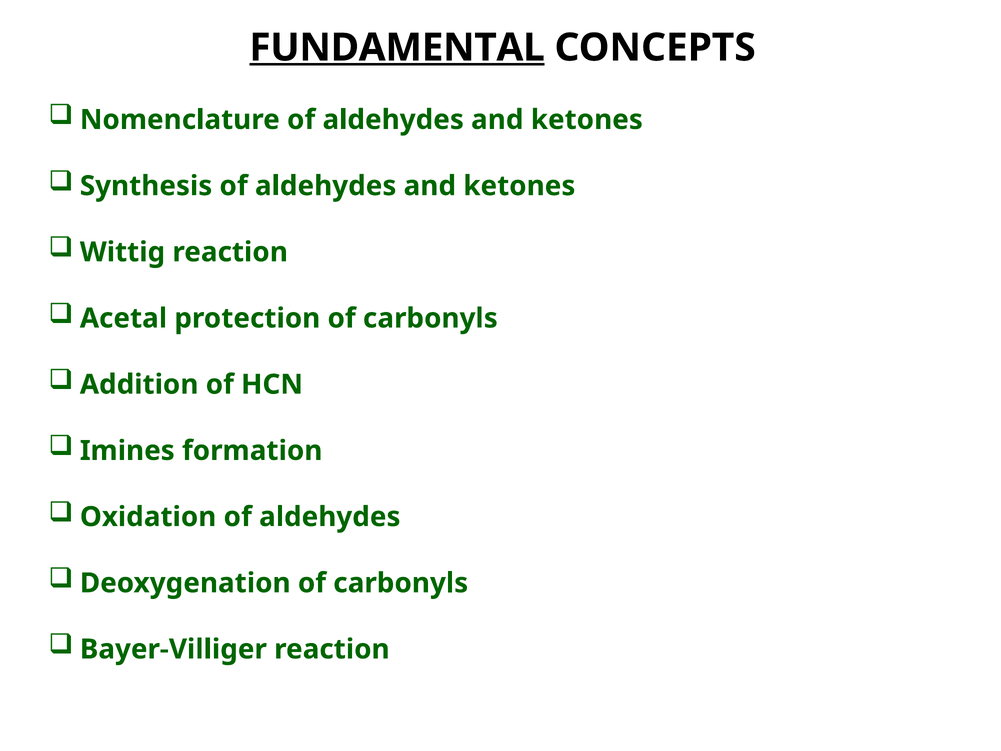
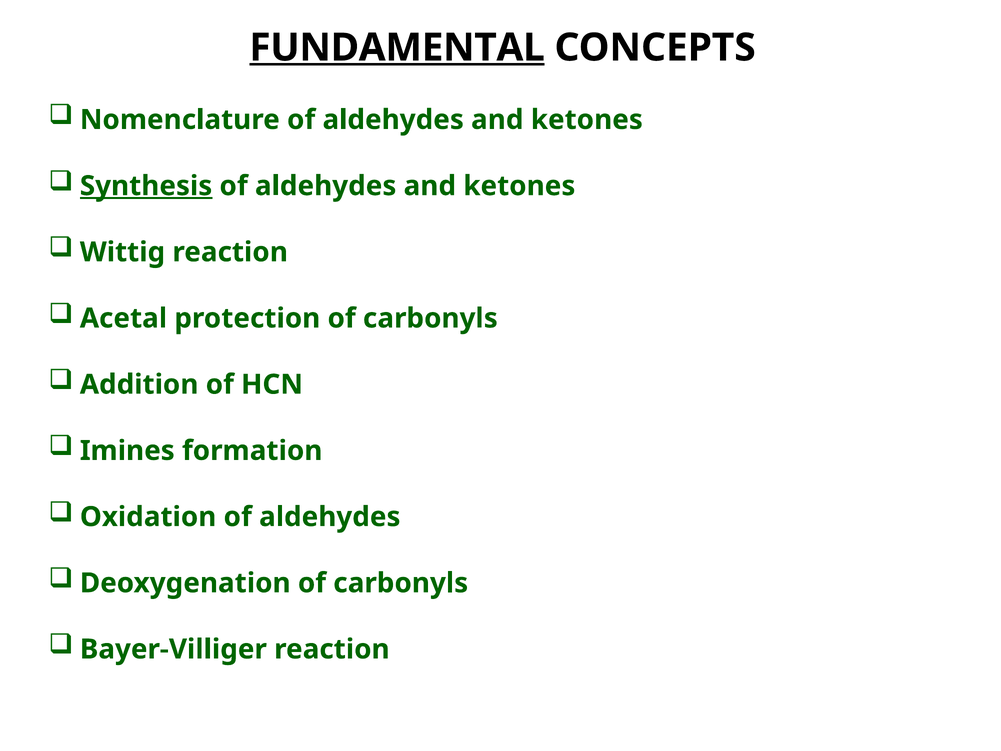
Synthesis underline: none -> present
